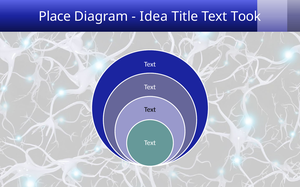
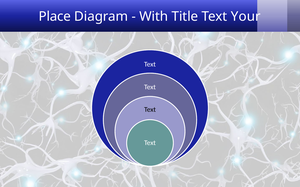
Idea: Idea -> With
Took: Took -> Your
